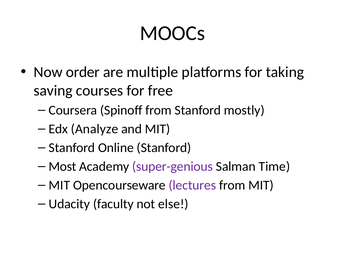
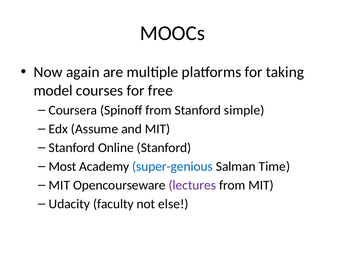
order: order -> again
saving: saving -> model
mostly: mostly -> simple
Analyze: Analyze -> Assume
super-genious colour: purple -> blue
